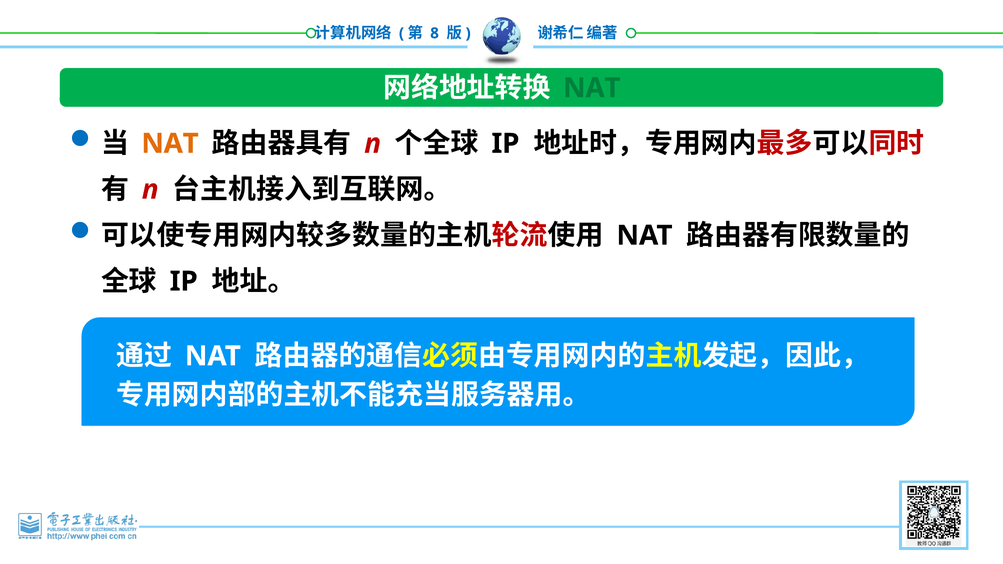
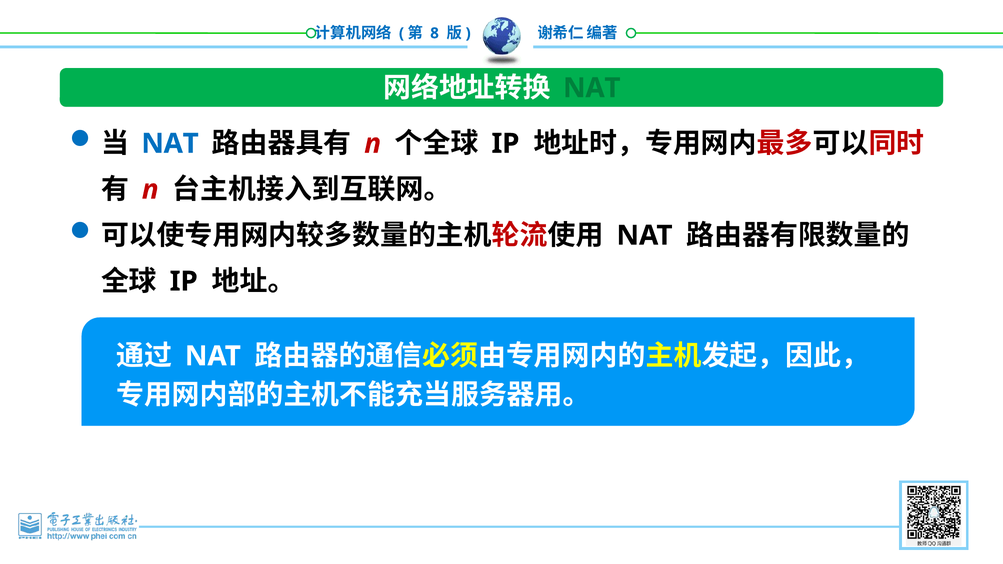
NAT at (170, 144) colour: orange -> blue
